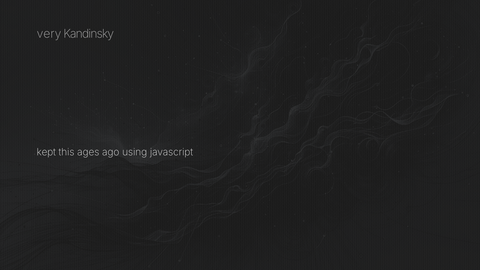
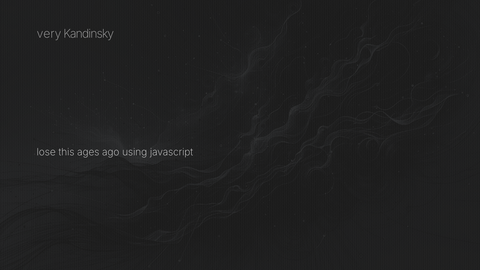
kept: kept -> lose
